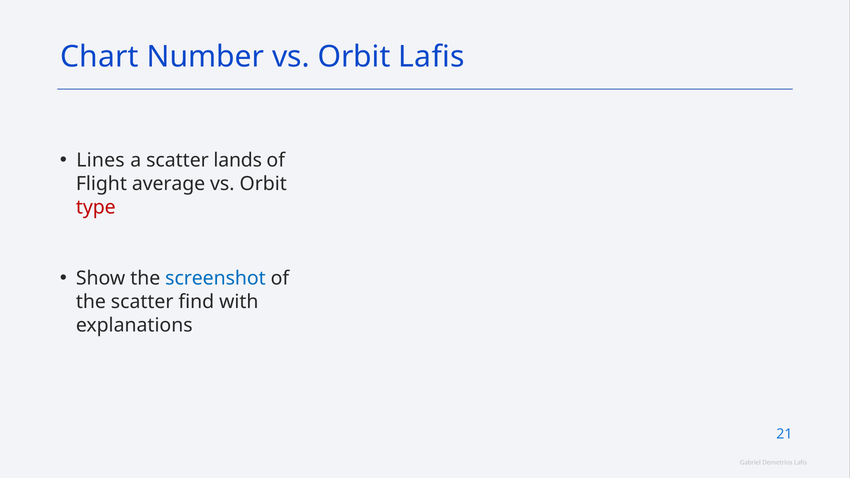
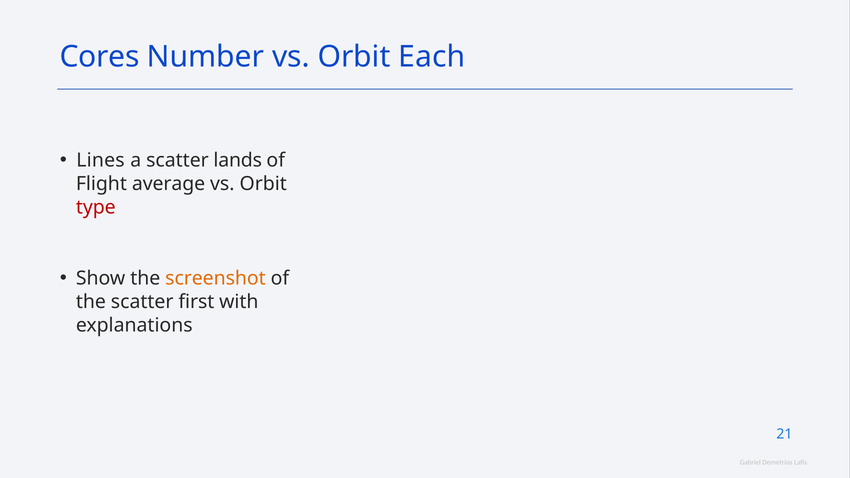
Chart: Chart -> Cores
Orbit Lafis: Lafis -> Each
screenshot colour: blue -> orange
find: find -> first
